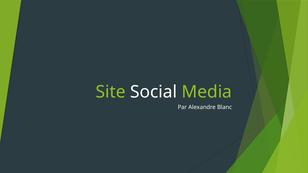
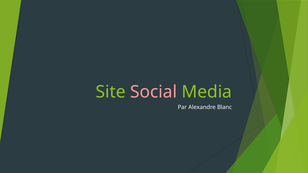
Social colour: white -> pink
